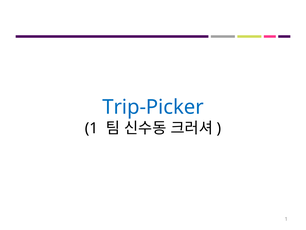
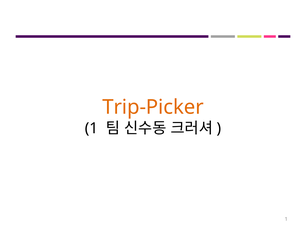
Trip-Picker colour: blue -> orange
